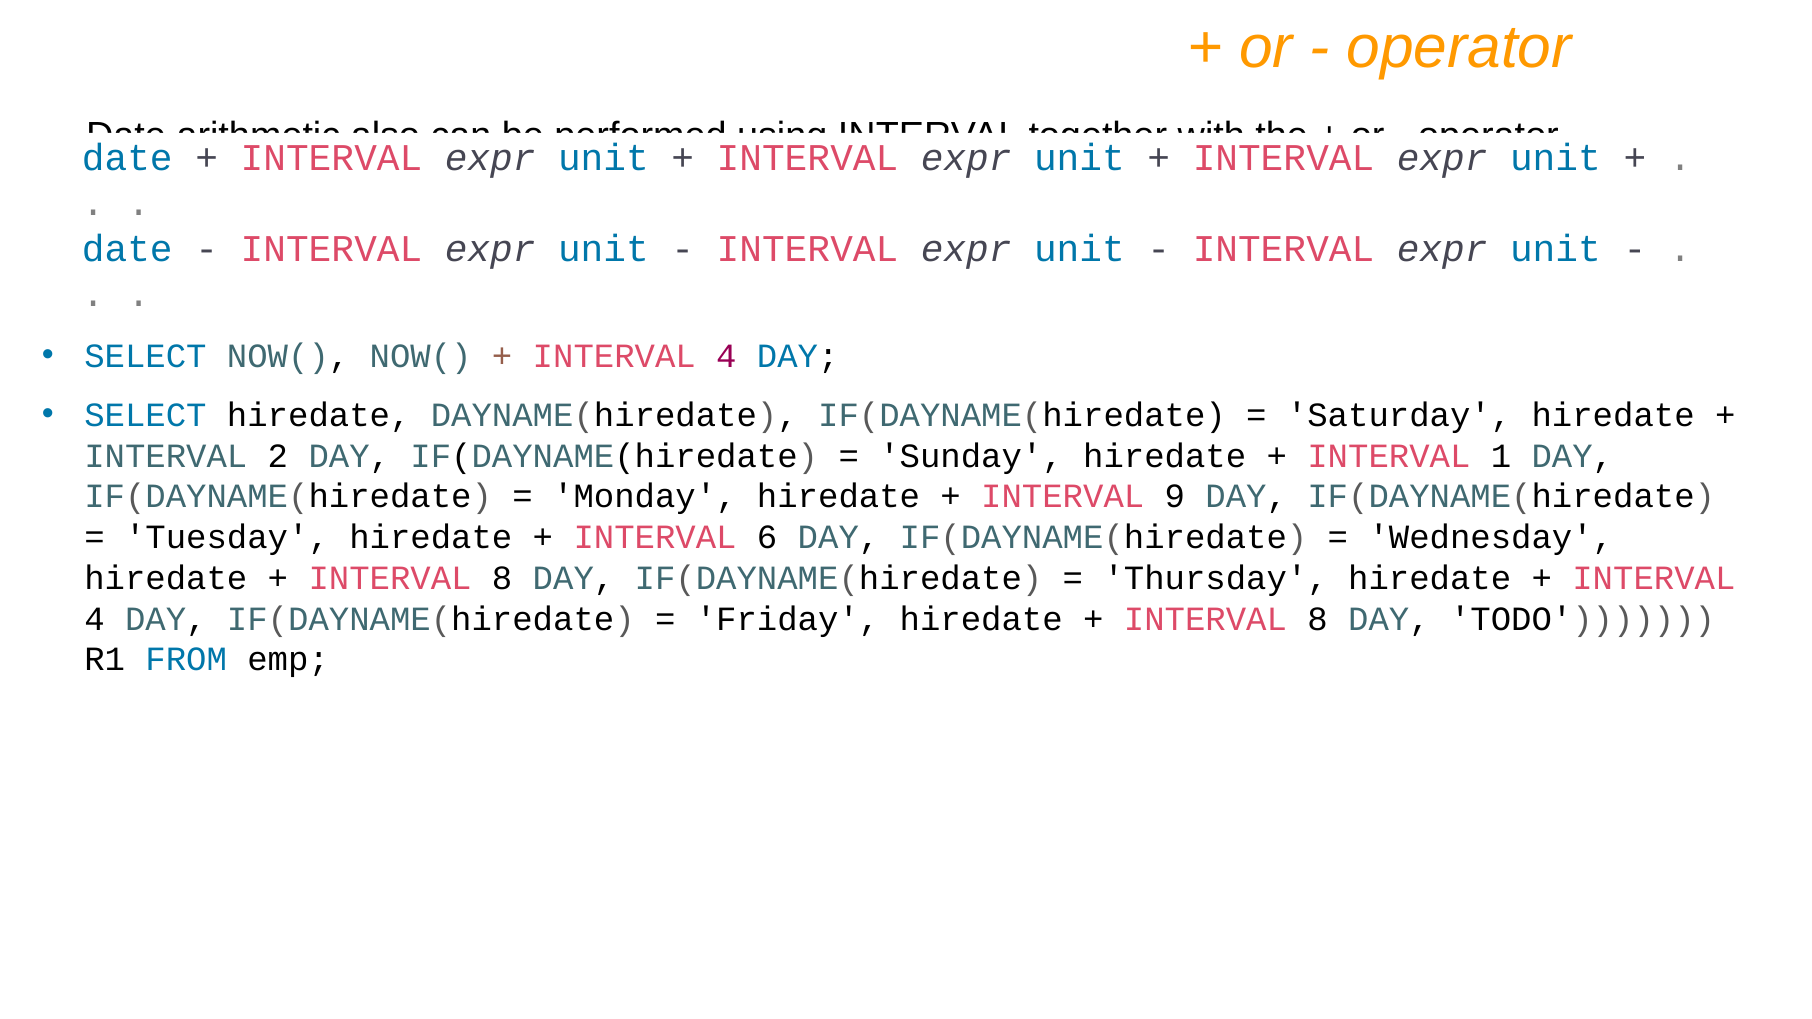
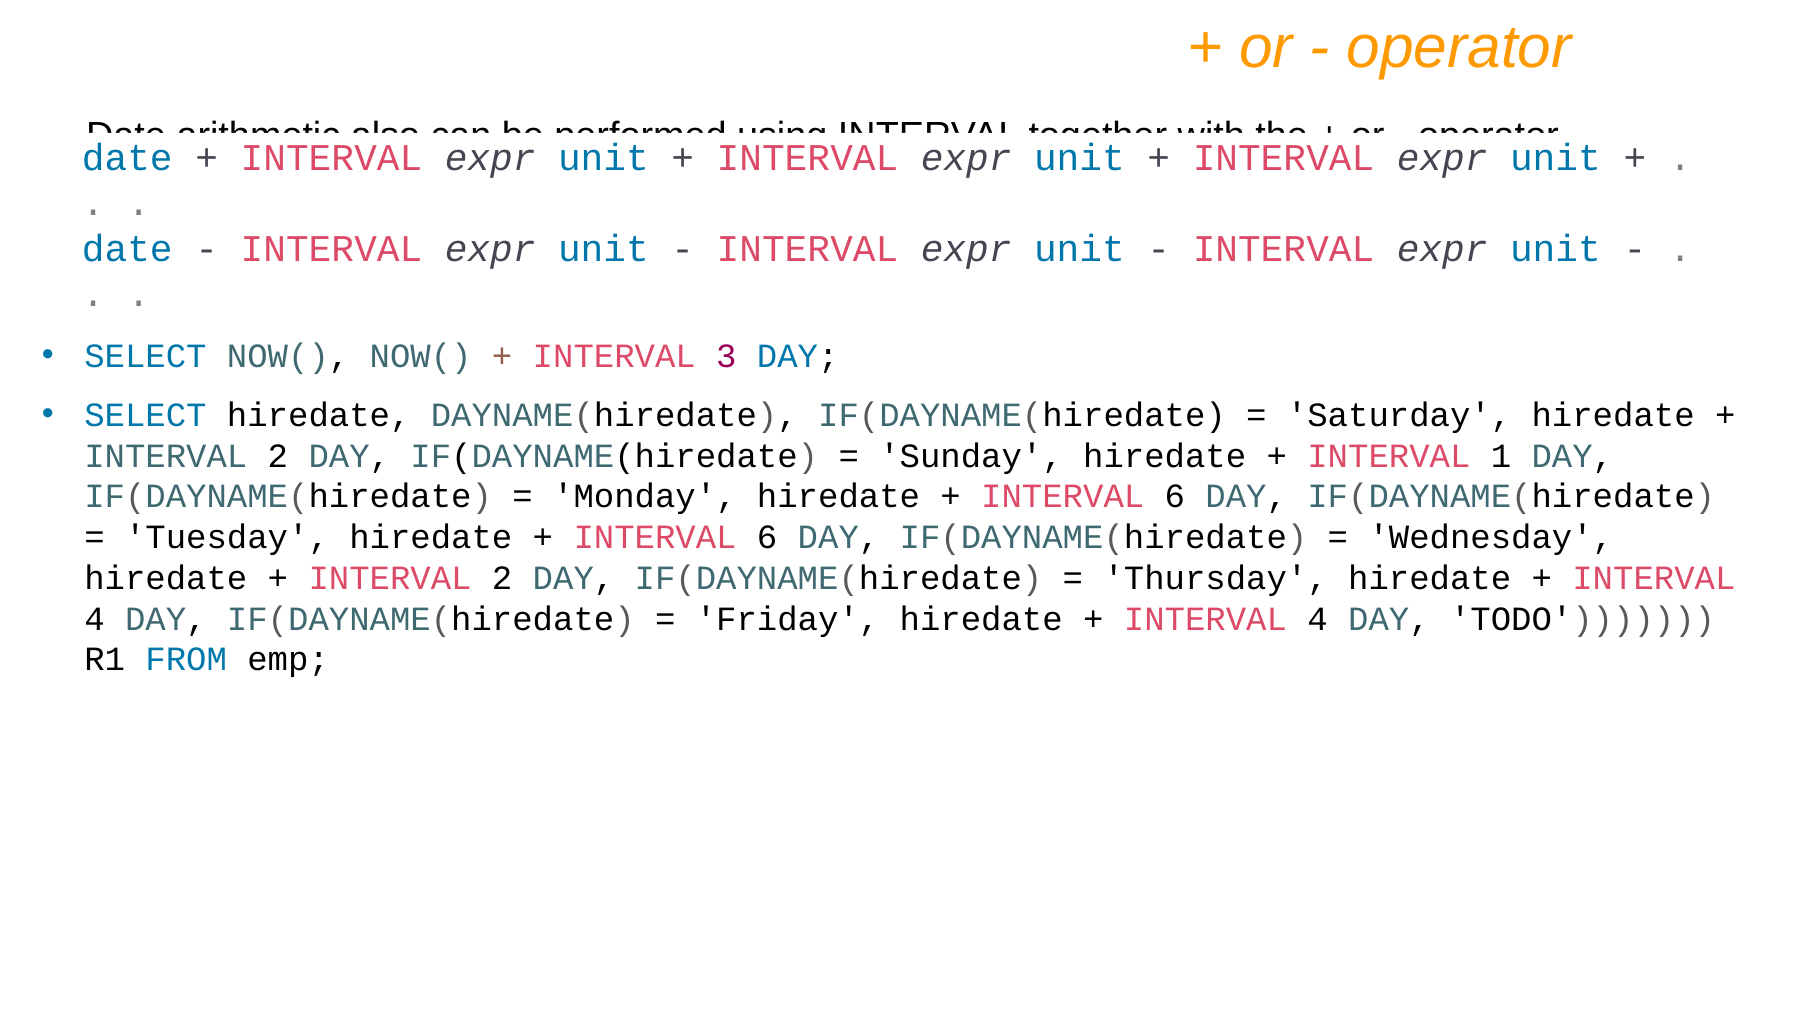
4 at (726, 356): 4 -> 3
9 at (1175, 497): 9 -> 6
8 at (502, 578): 8 -> 2
8 at (1318, 619): 8 -> 4
